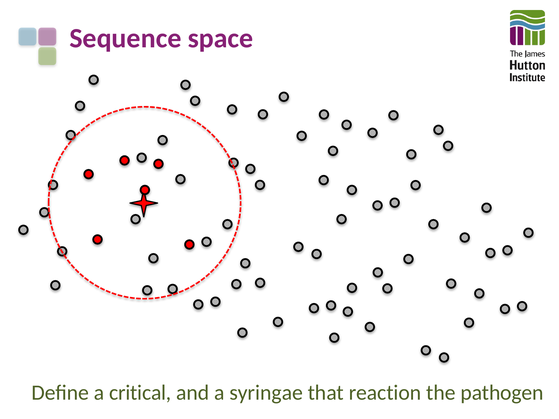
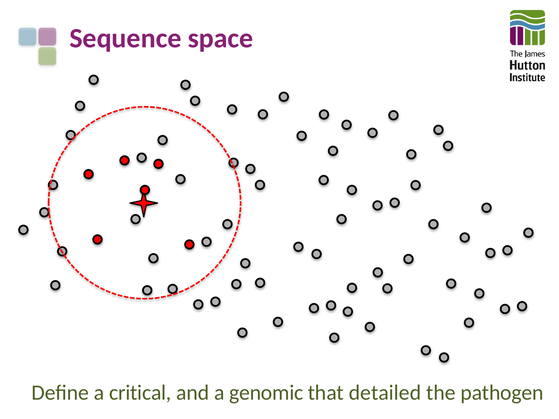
syringae: syringae -> genomic
reaction: reaction -> detailed
